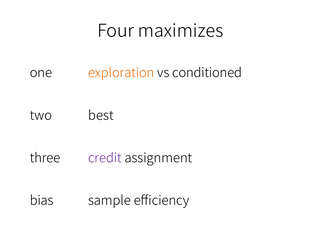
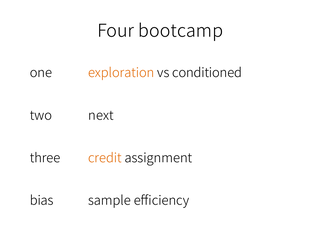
maximizes: maximizes -> bootcamp
best: best -> next
credit colour: purple -> orange
